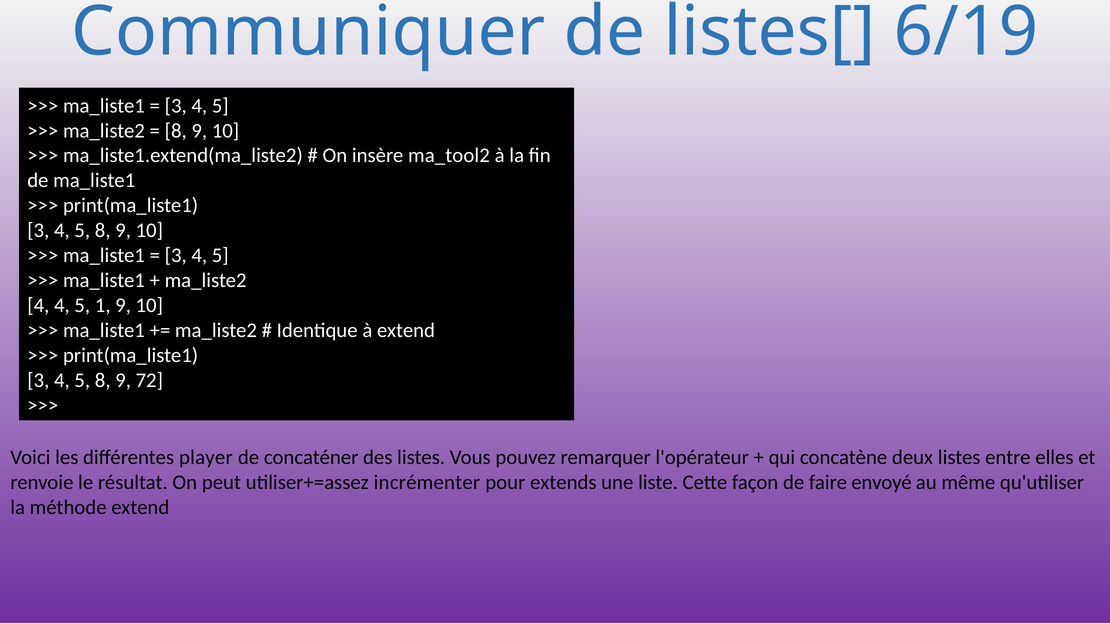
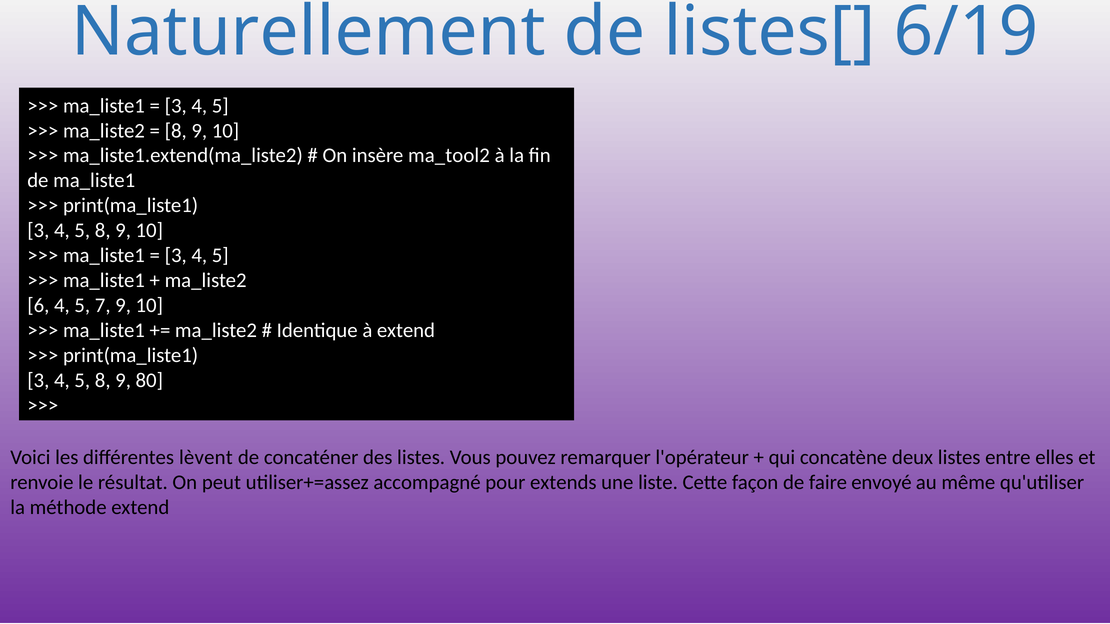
Communiquer: Communiquer -> Naturellement
4 at (38, 306): 4 -> 6
1: 1 -> 7
72: 72 -> 80
player: player -> lèvent
incrémenter: incrémenter -> accompagné
